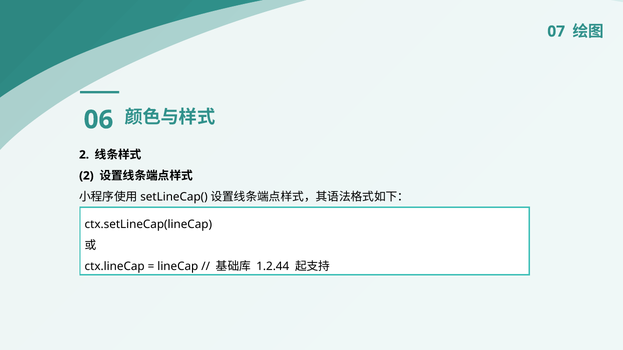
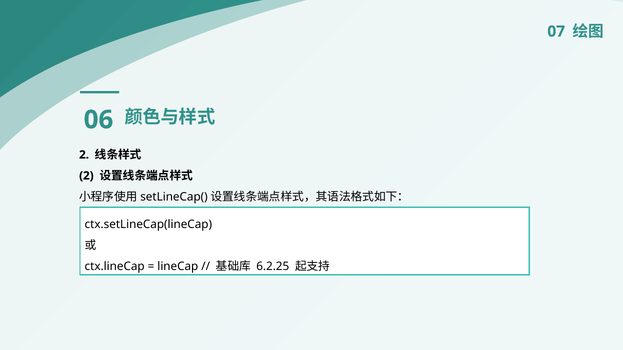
1.2.44: 1.2.44 -> 6.2.25
